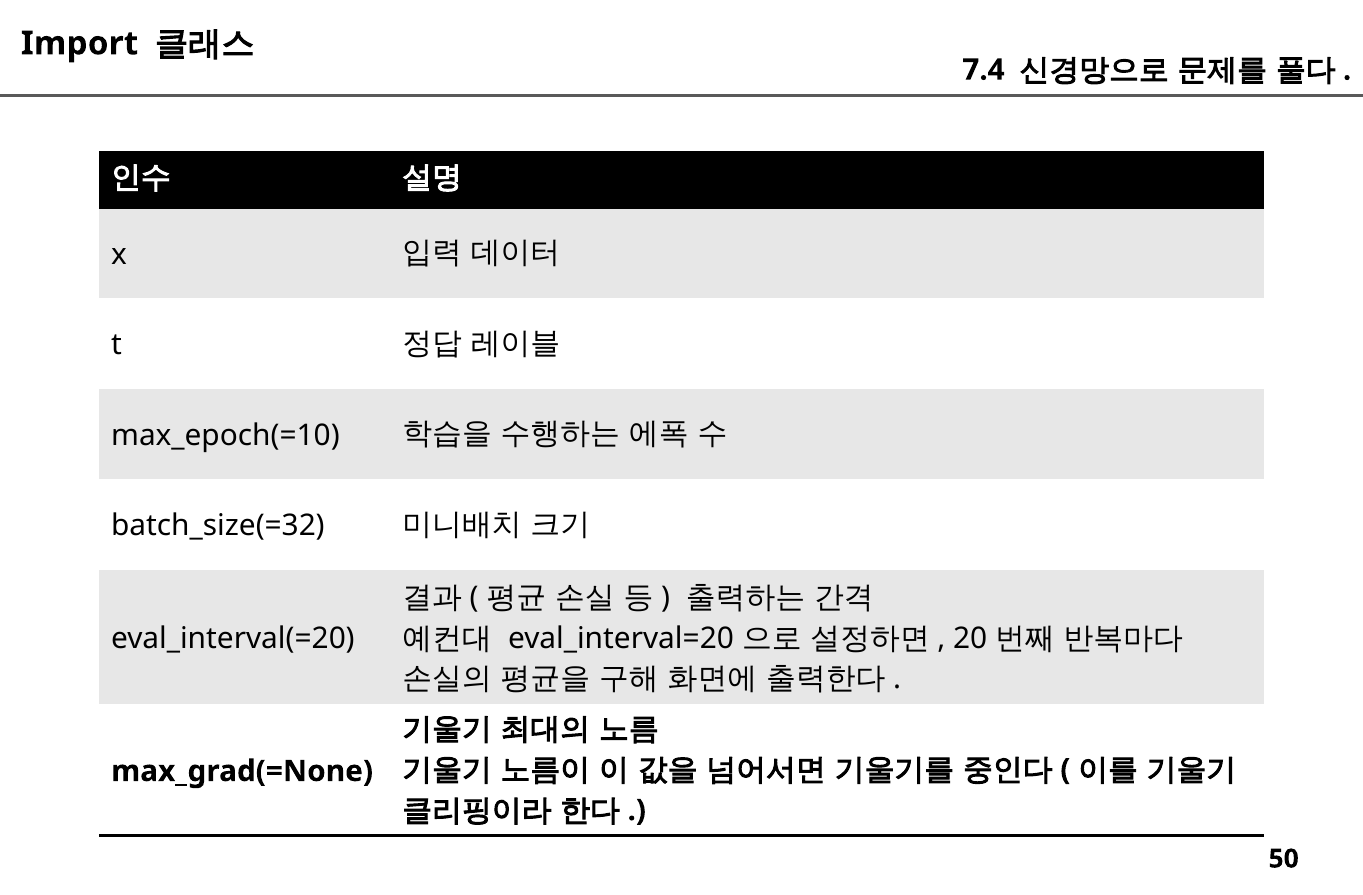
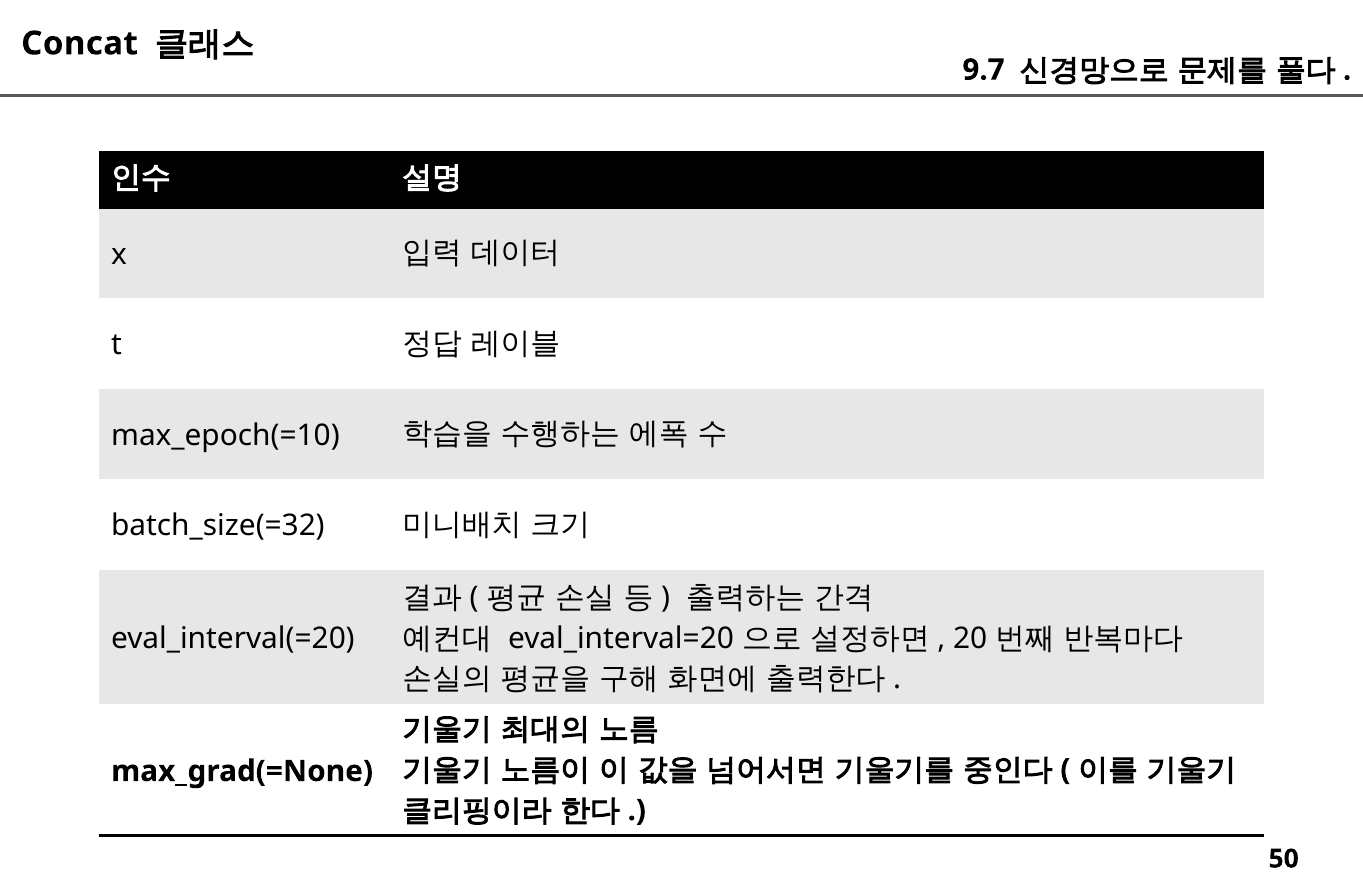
Import: Import -> Concat
7.4: 7.4 -> 9.7
